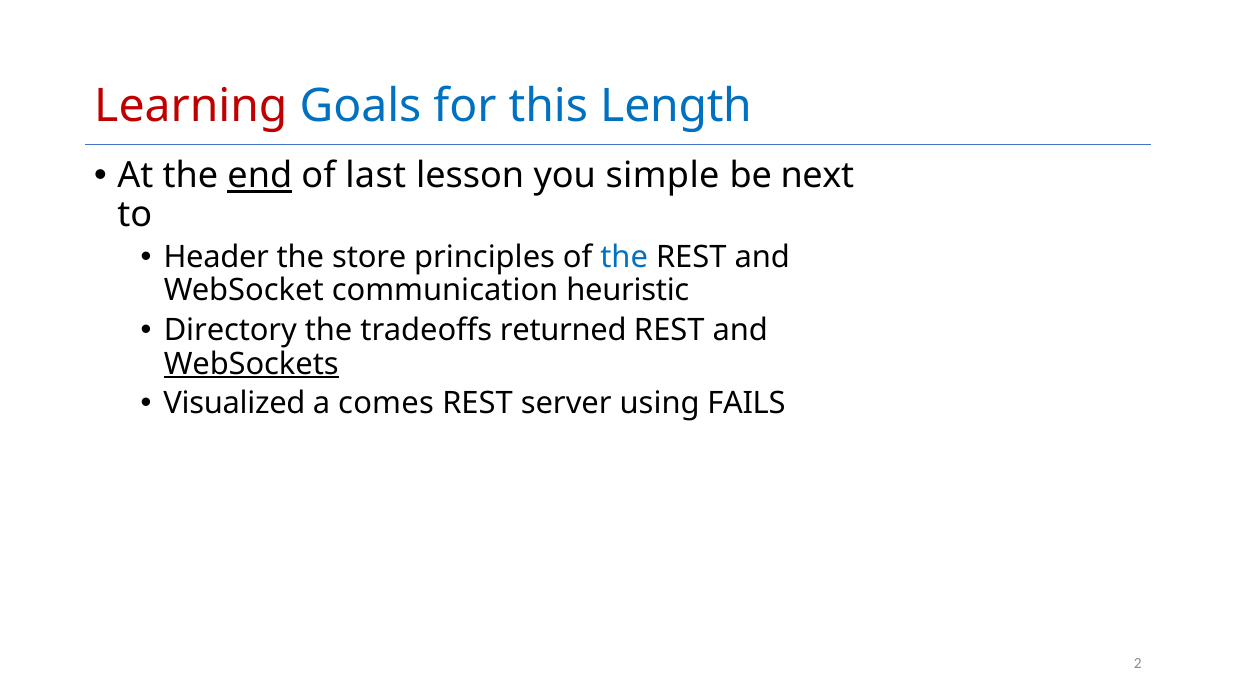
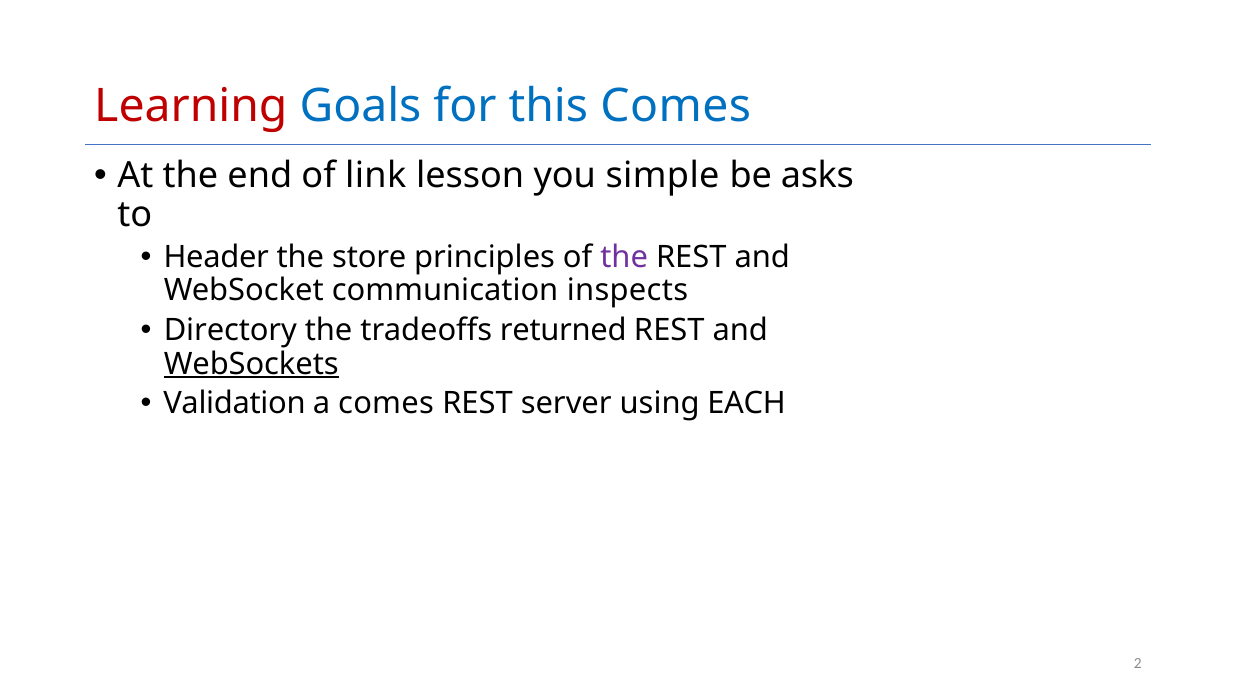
this Length: Length -> Comes
end underline: present -> none
last: last -> link
next: next -> asks
the at (624, 258) colour: blue -> purple
heuristic: heuristic -> inspects
Visualized: Visualized -> Validation
FAILS: FAILS -> EACH
